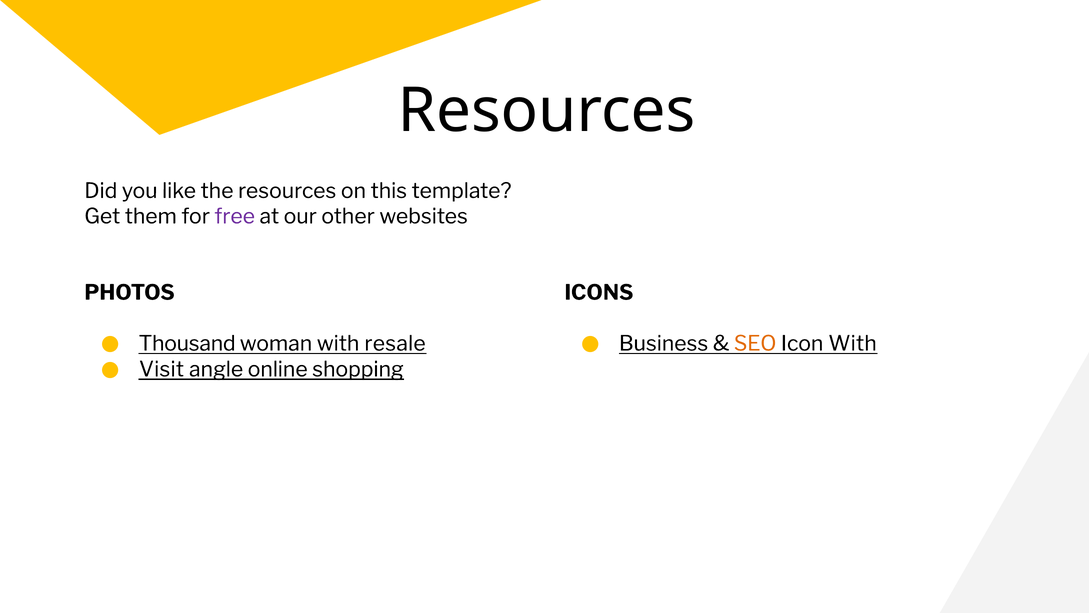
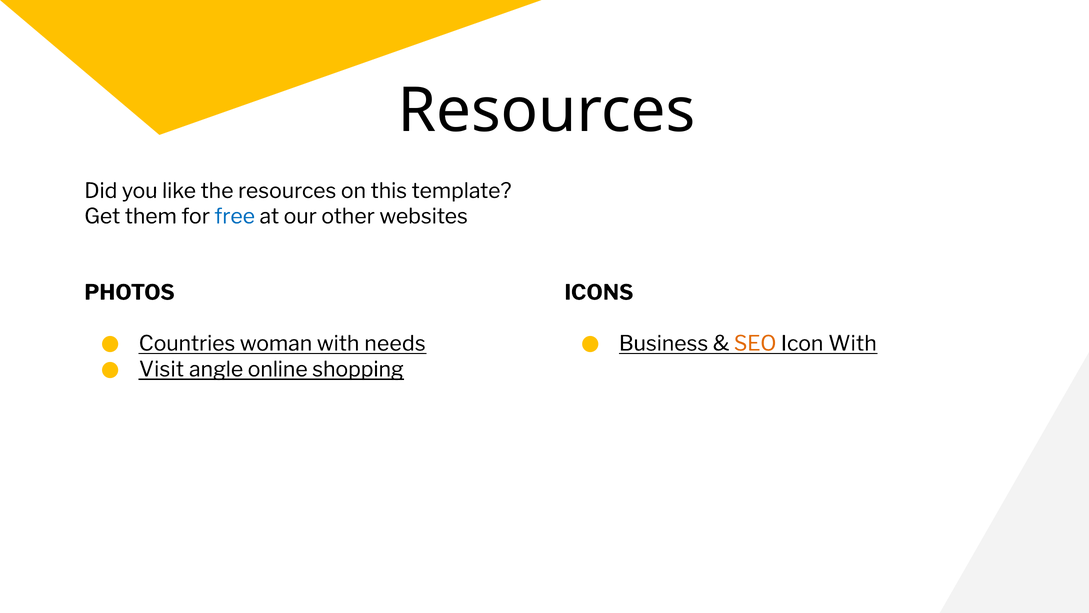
free colour: purple -> blue
Thousand: Thousand -> Countries
resale: resale -> needs
